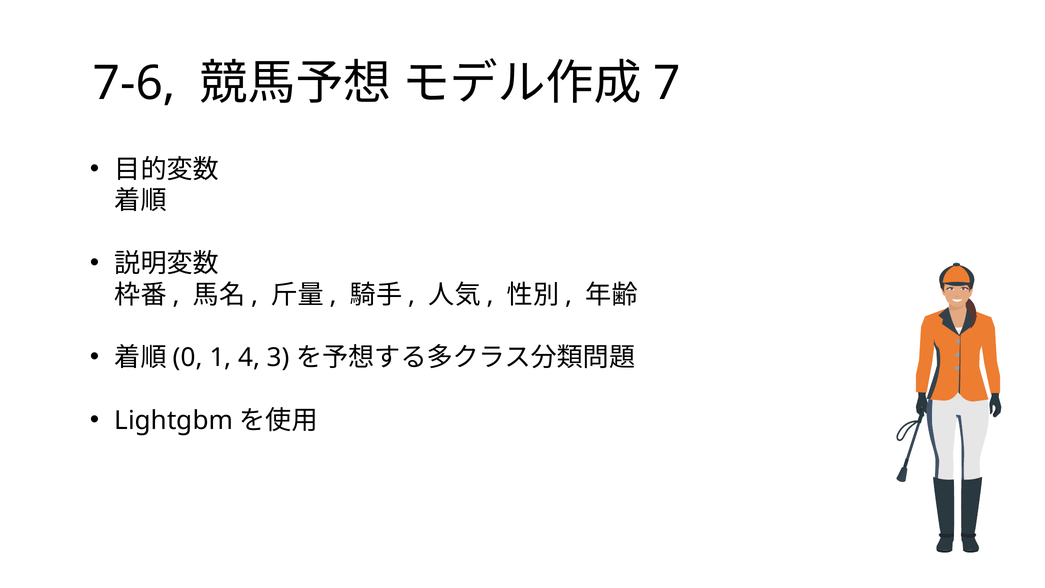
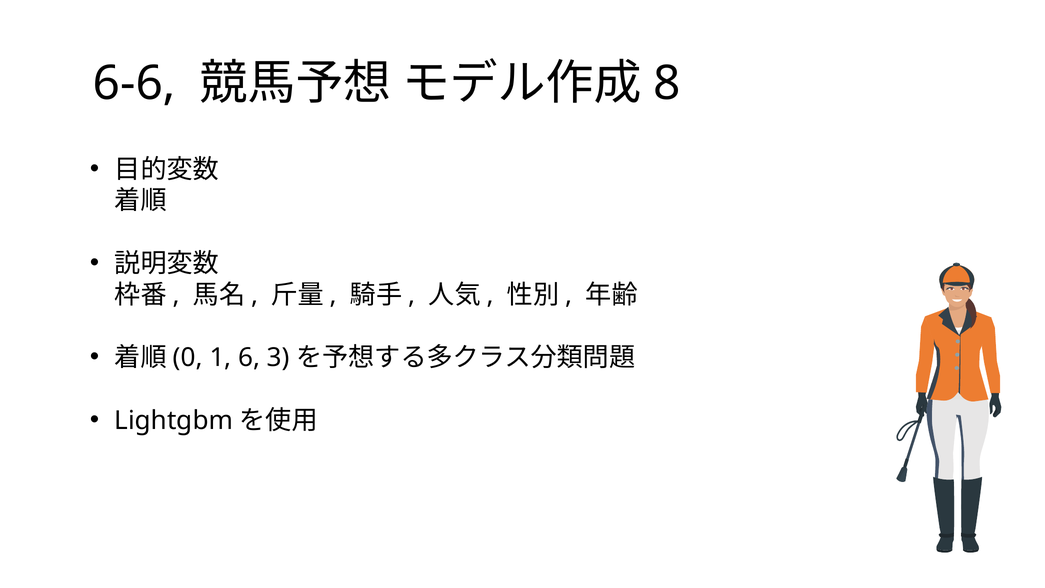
7-6: 7-6 -> 6-6
7: 7 -> 8
4: 4 -> 6
